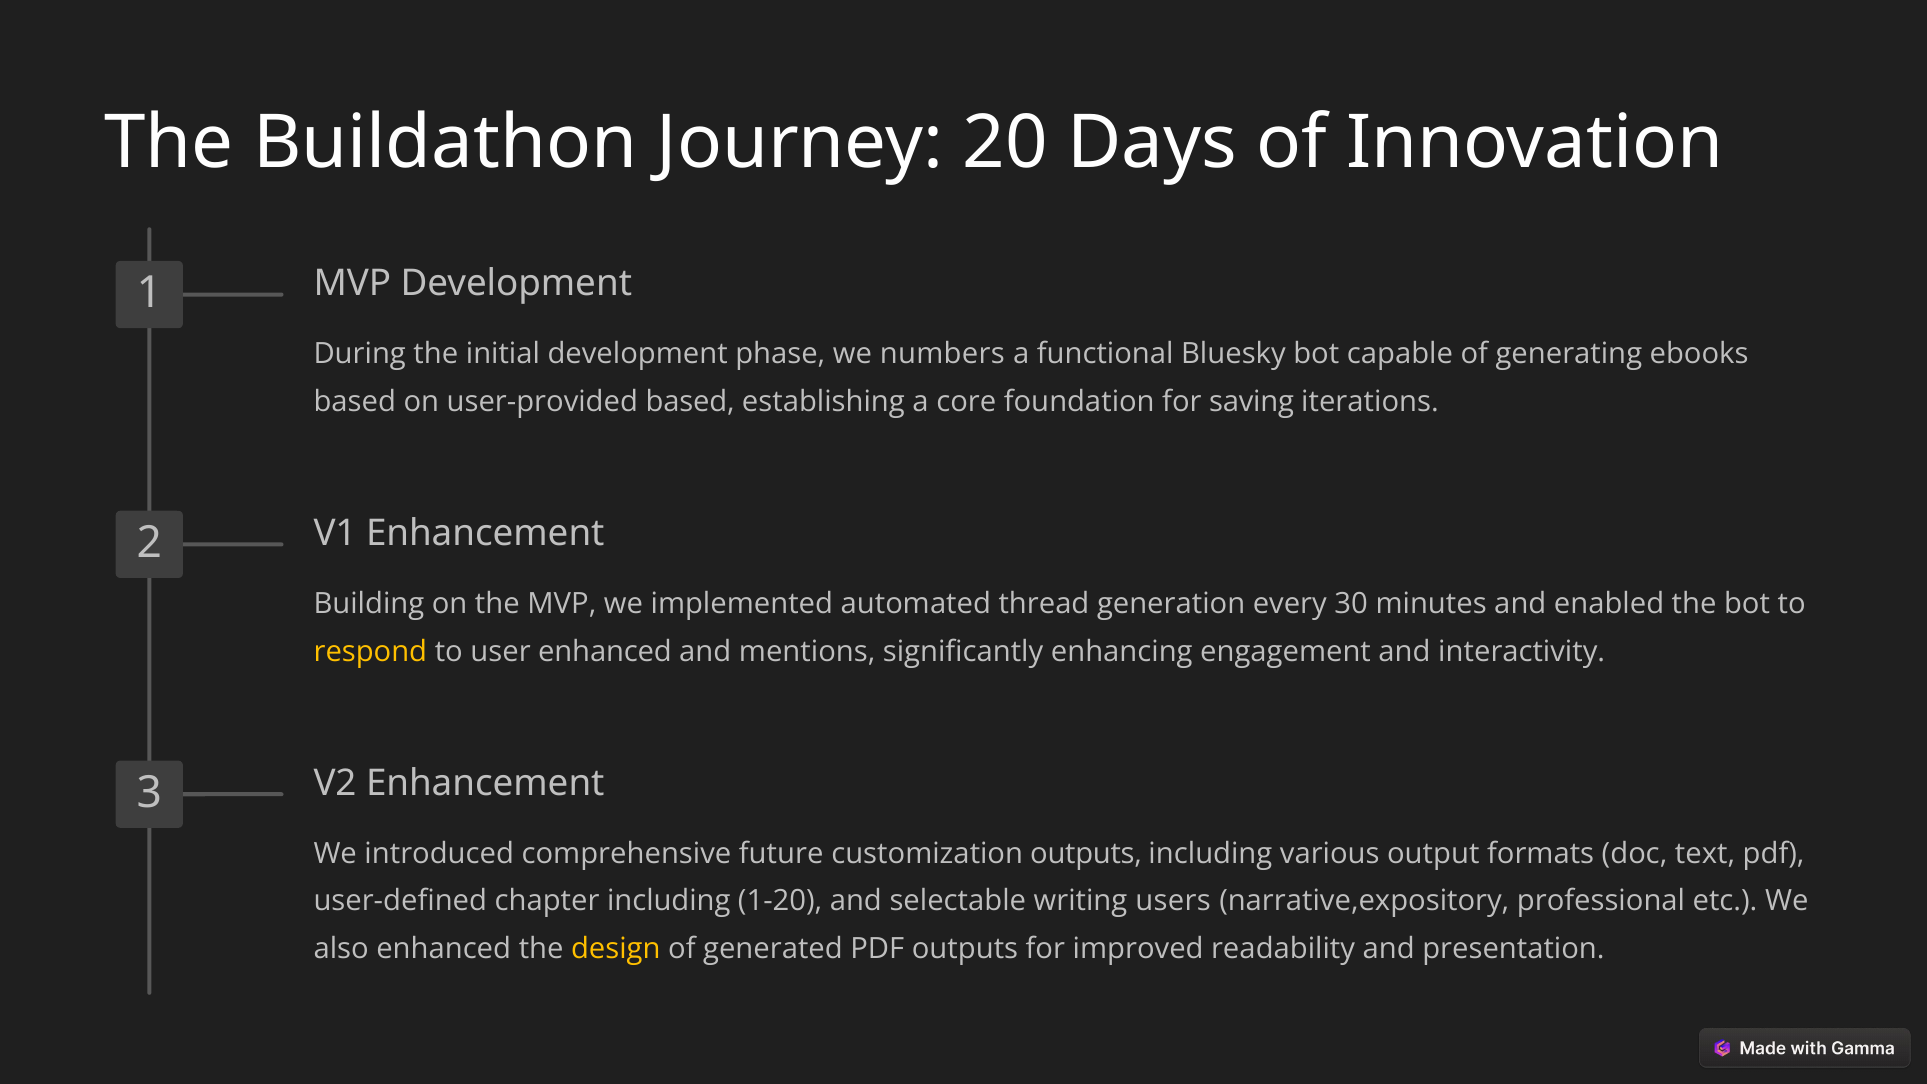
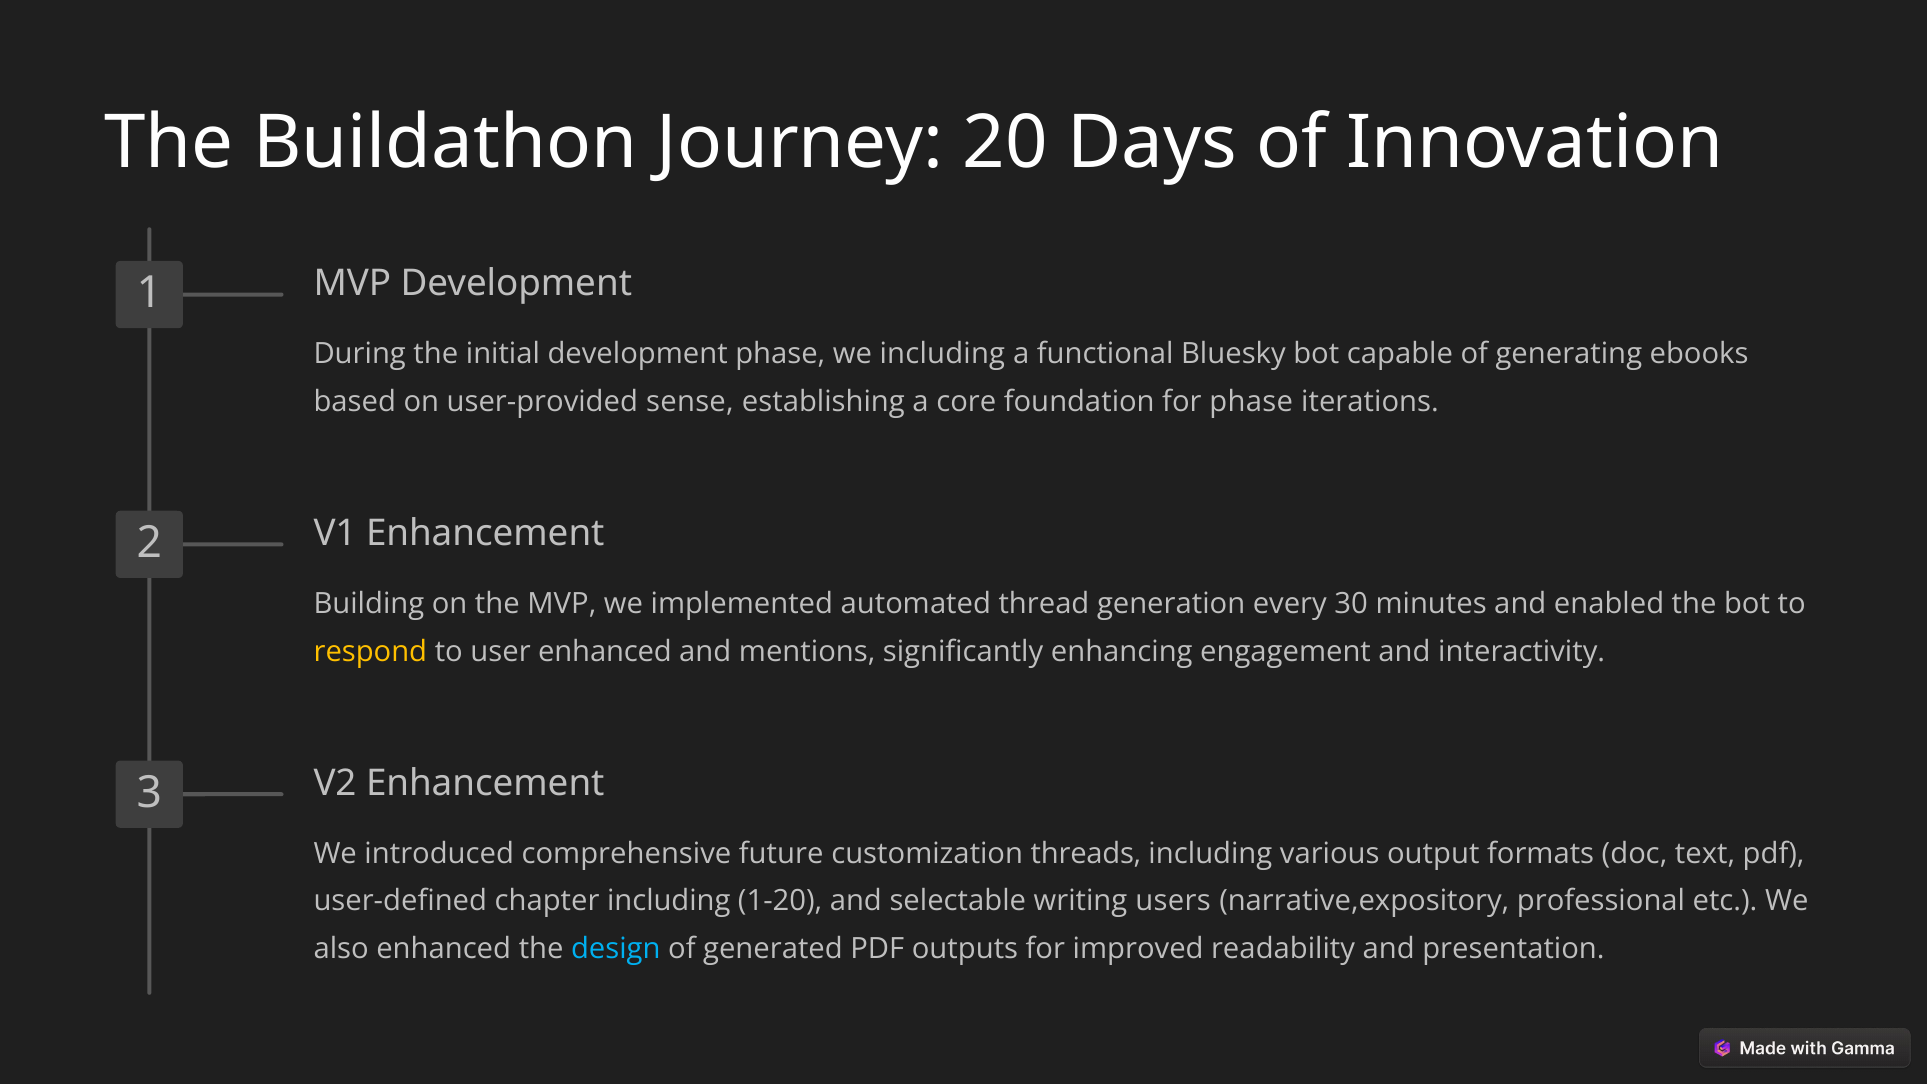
we numbers: numbers -> including
user-provided based: based -> sense
for saving: saving -> phase
customization outputs: outputs -> threads
design colour: yellow -> light blue
